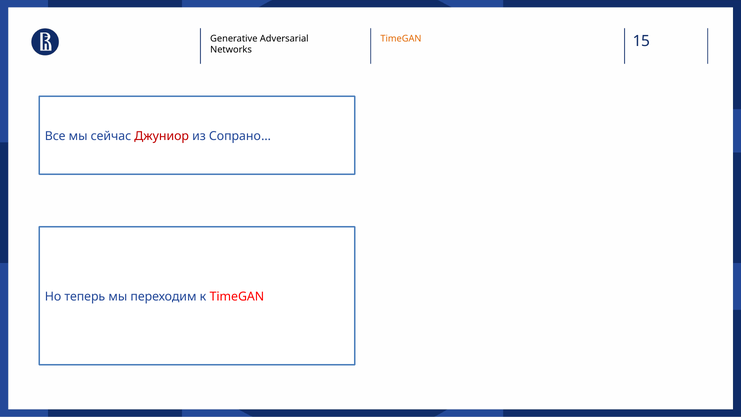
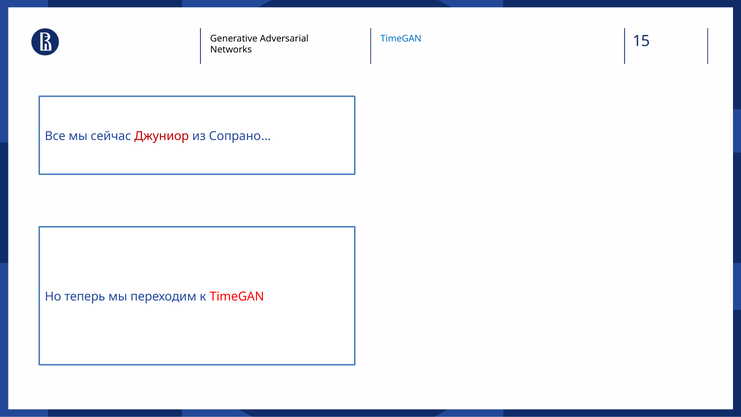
TimeGAN at (401, 39) colour: orange -> blue
